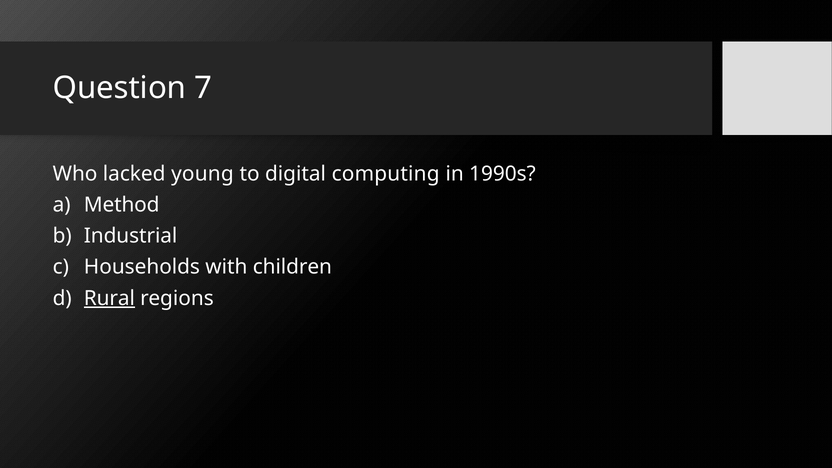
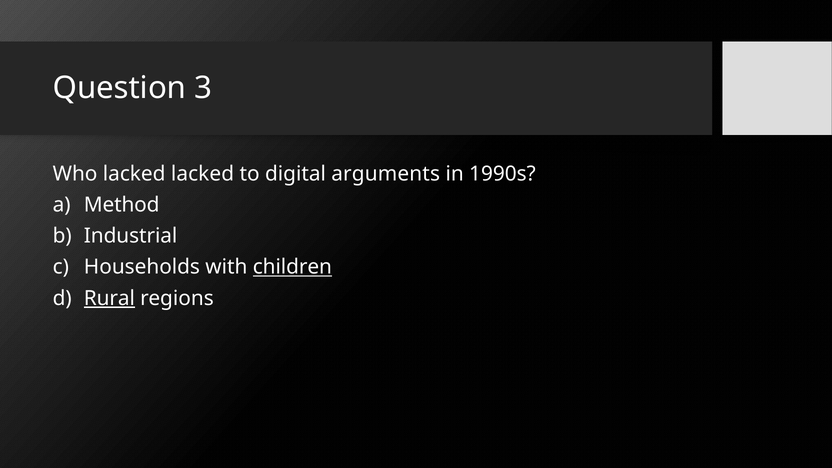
7: 7 -> 3
lacked young: young -> lacked
computing: computing -> arguments
children underline: none -> present
